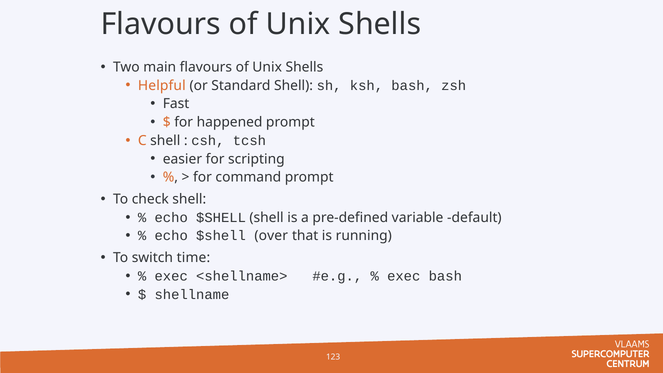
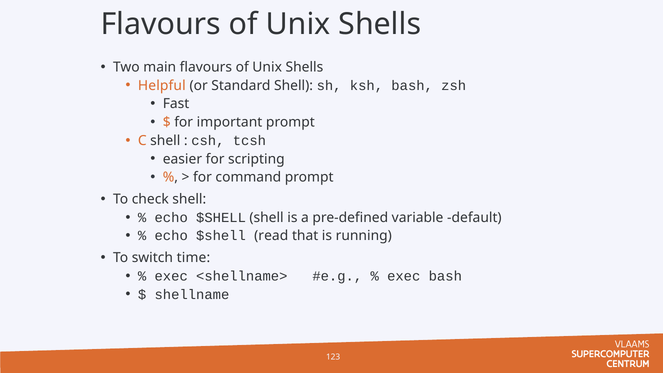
happened: happened -> important
over: over -> read
